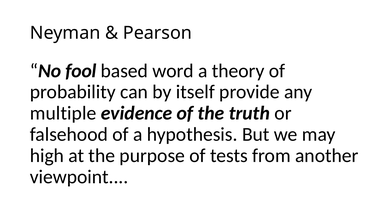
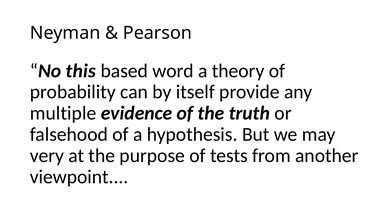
fool: fool -> this
high: high -> very
